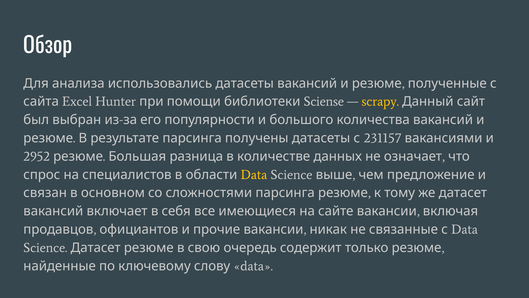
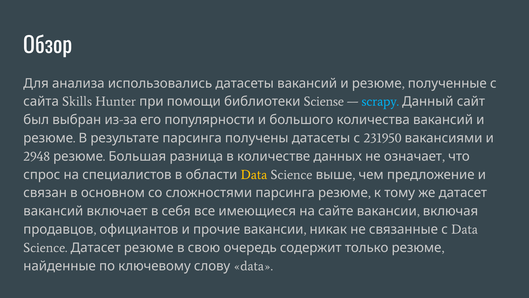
Excel: Excel -> Skills
scrapy colour: yellow -> light blue
231157: 231157 -> 231950
2952: 2952 -> 2948
